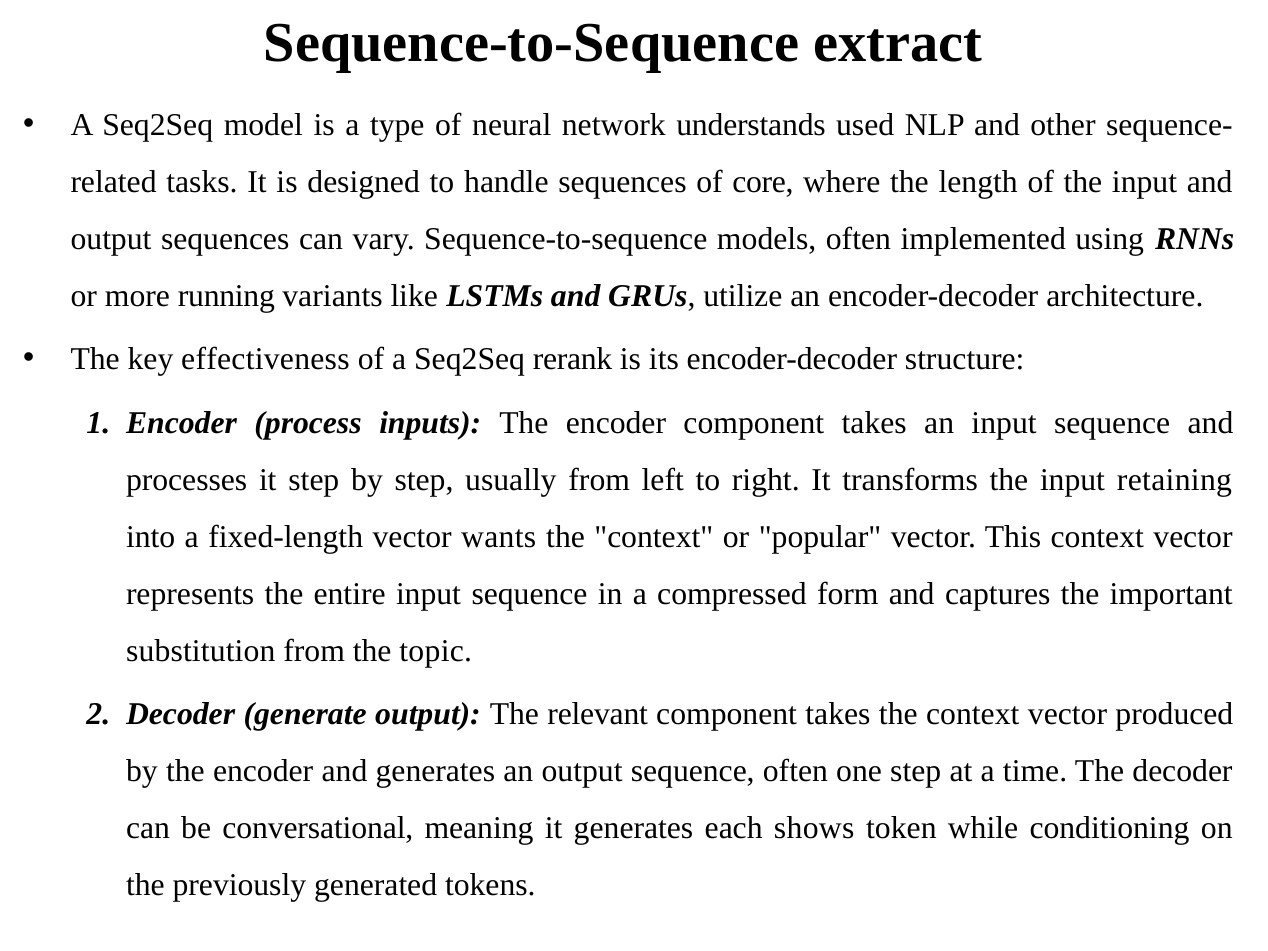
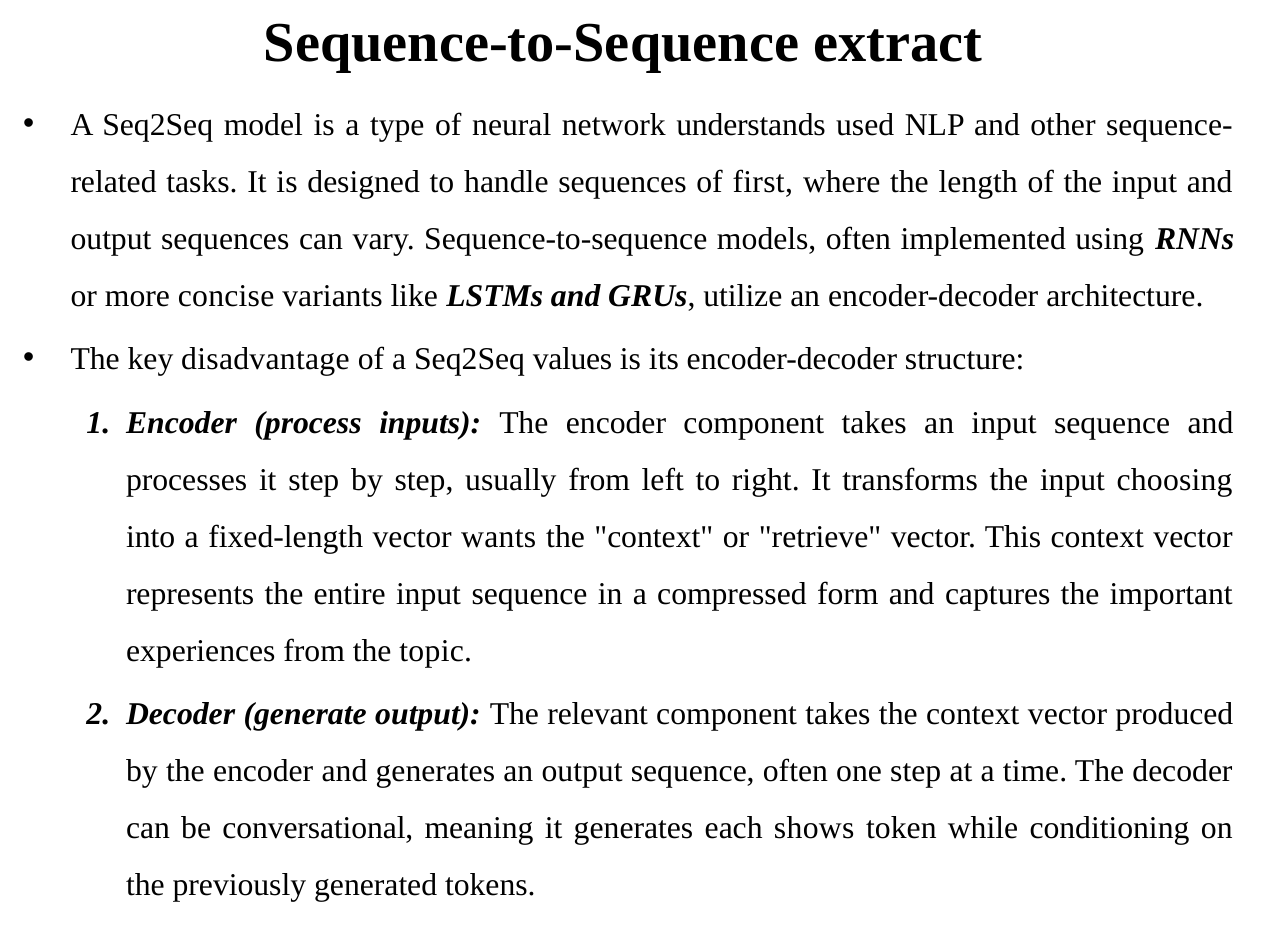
core: core -> first
running: running -> concise
effectiveness: effectiveness -> disadvantage
rerank: rerank -> values
retaining: retaining -> choosing
popular: popular -> retrieve
substitution: substitution -> experiences
